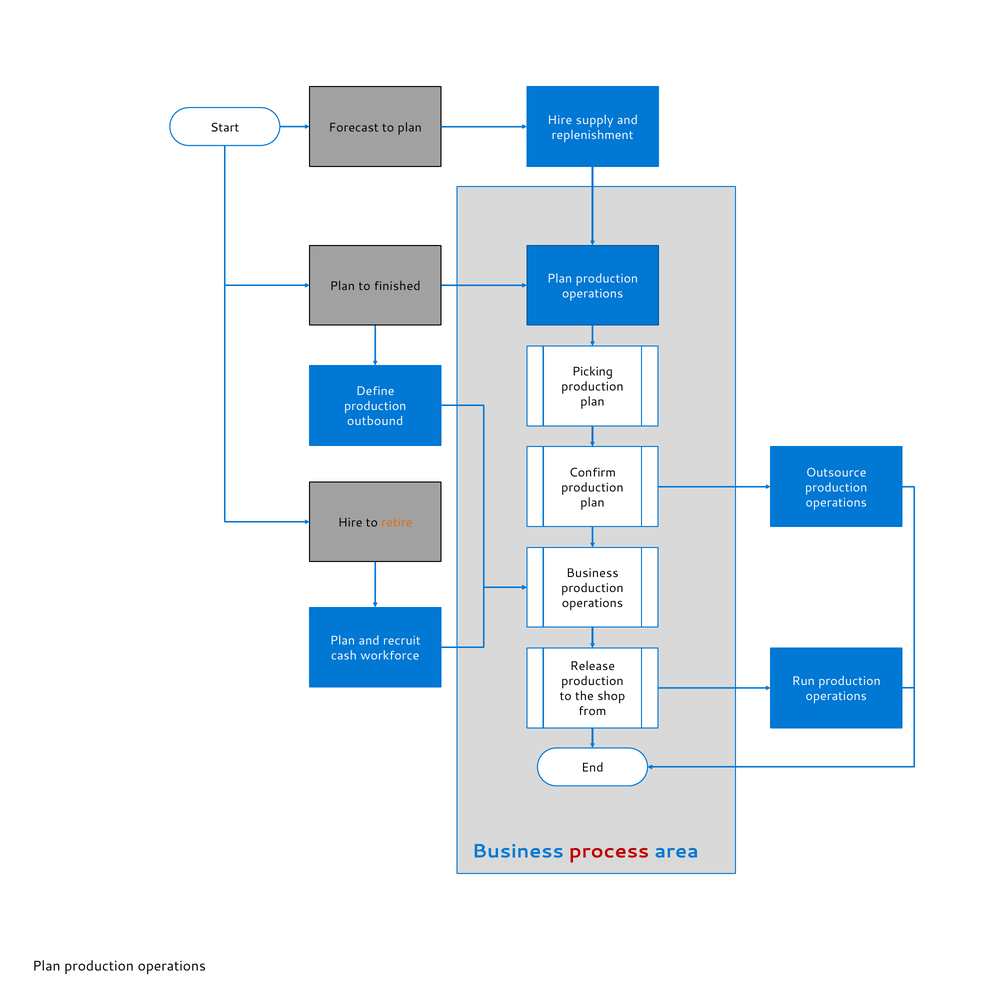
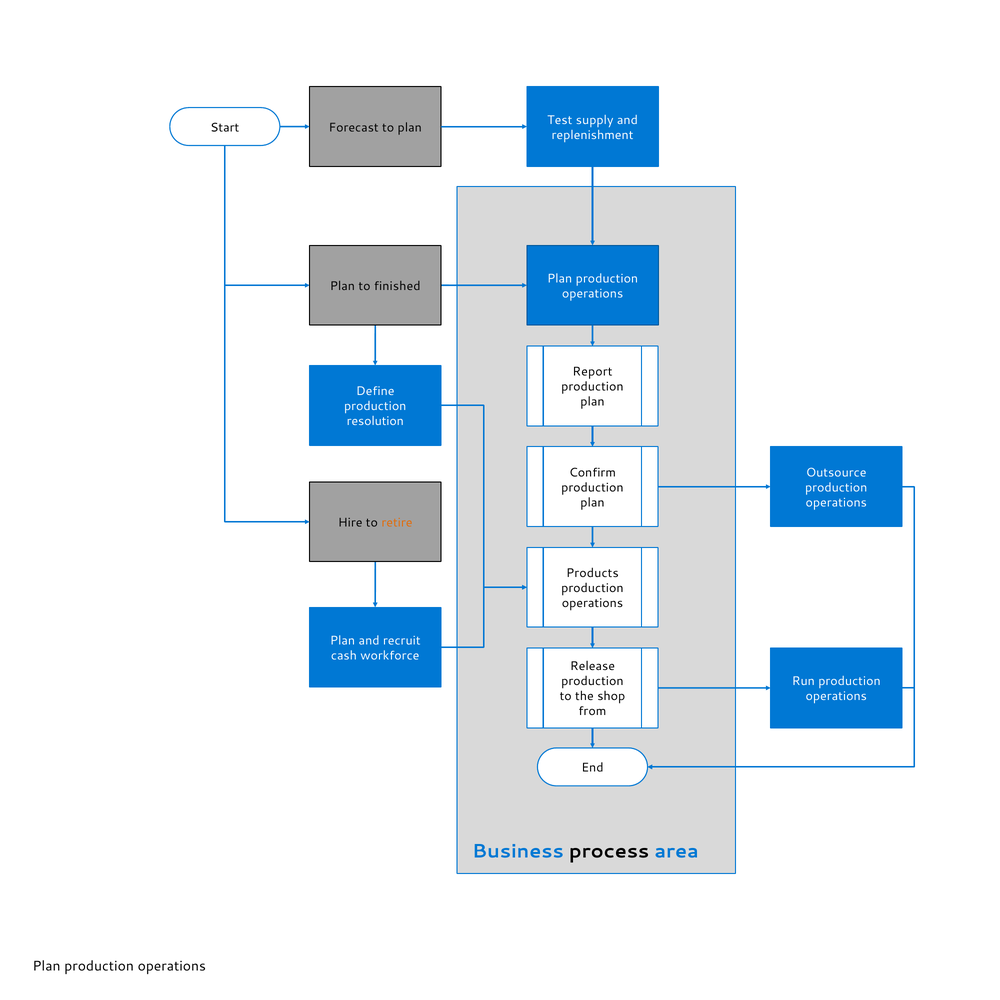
Hire at (560, 120): Hire -> Test
Picking: Picking -> Report
outbound: outbound -> resolution
Business at (592, 573): Business -> Products
process colour: red -> black
